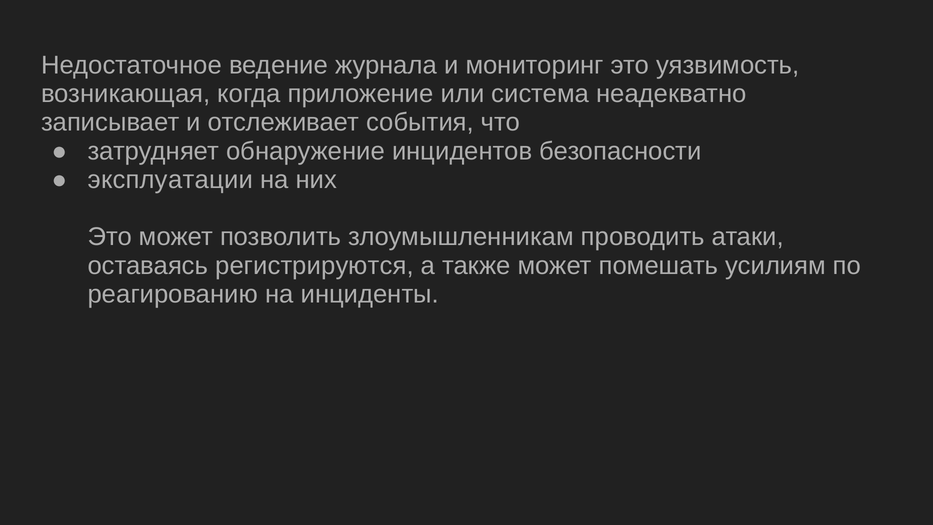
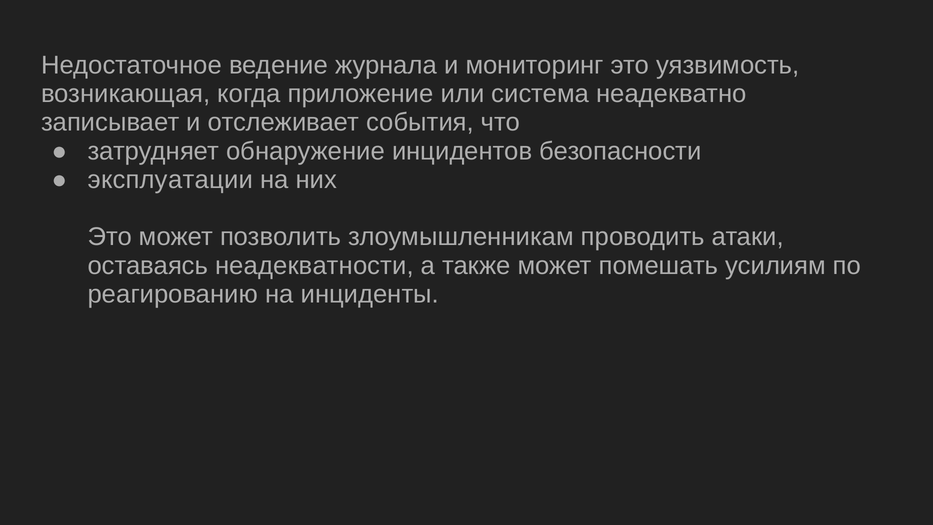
регистрируются: регистрируются -> неадекватности
